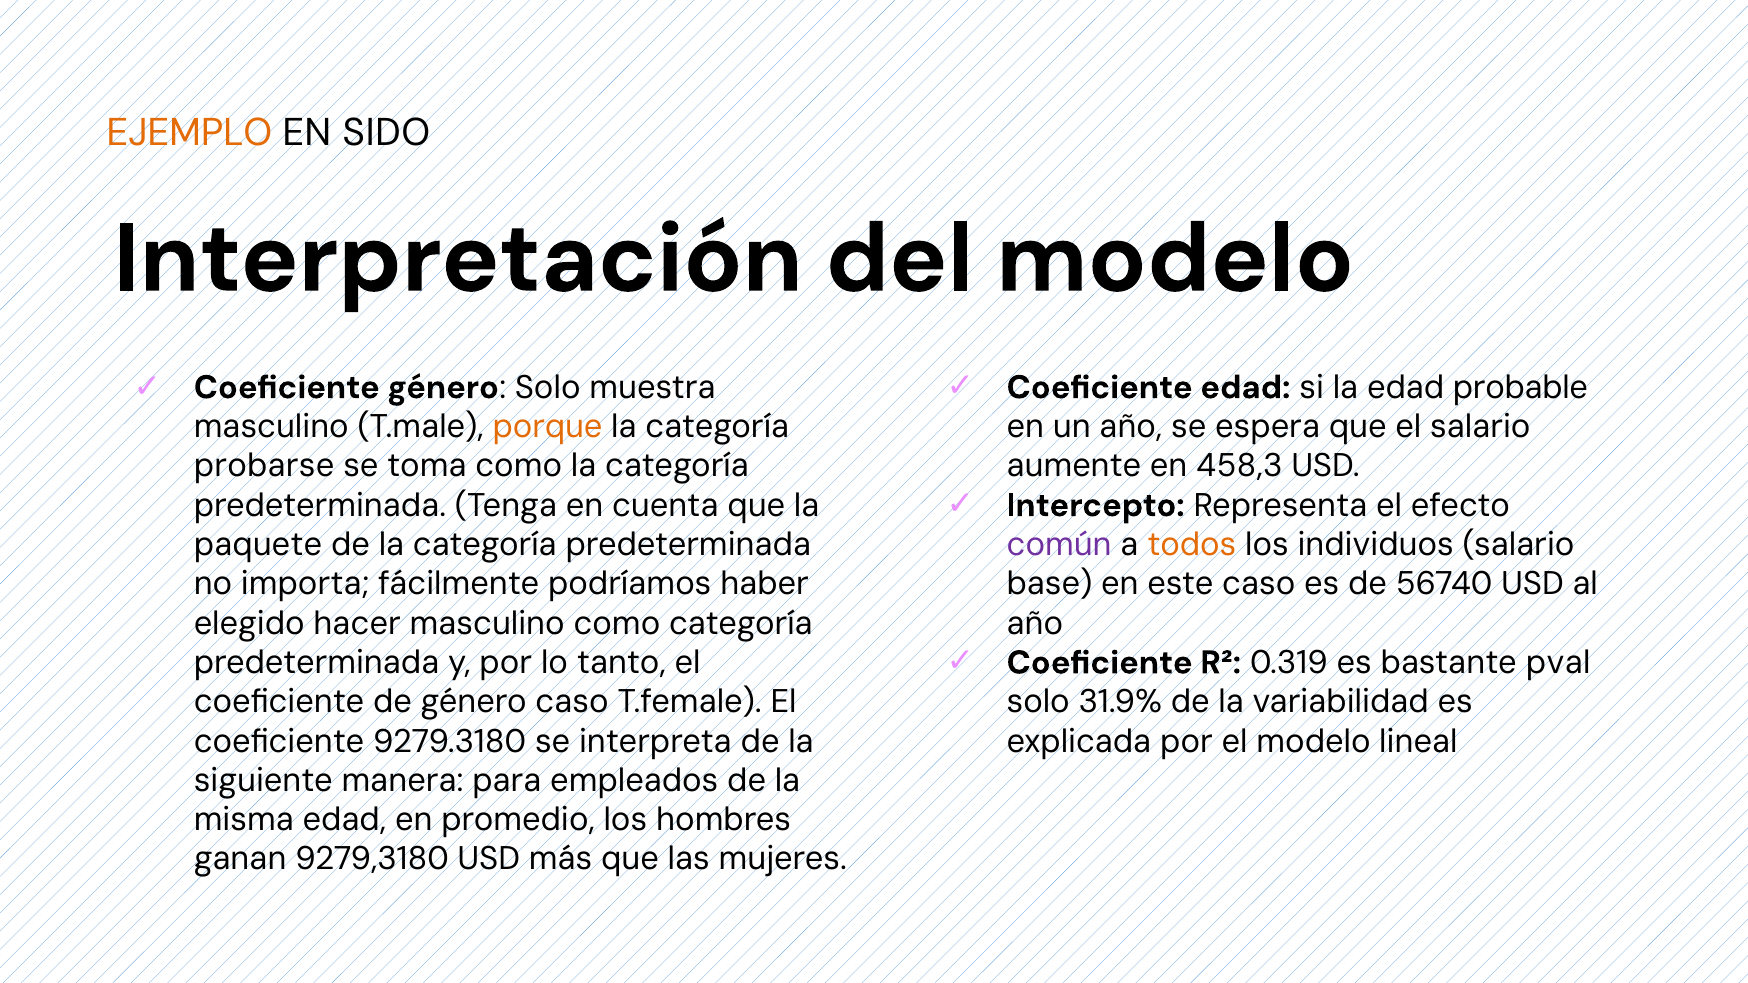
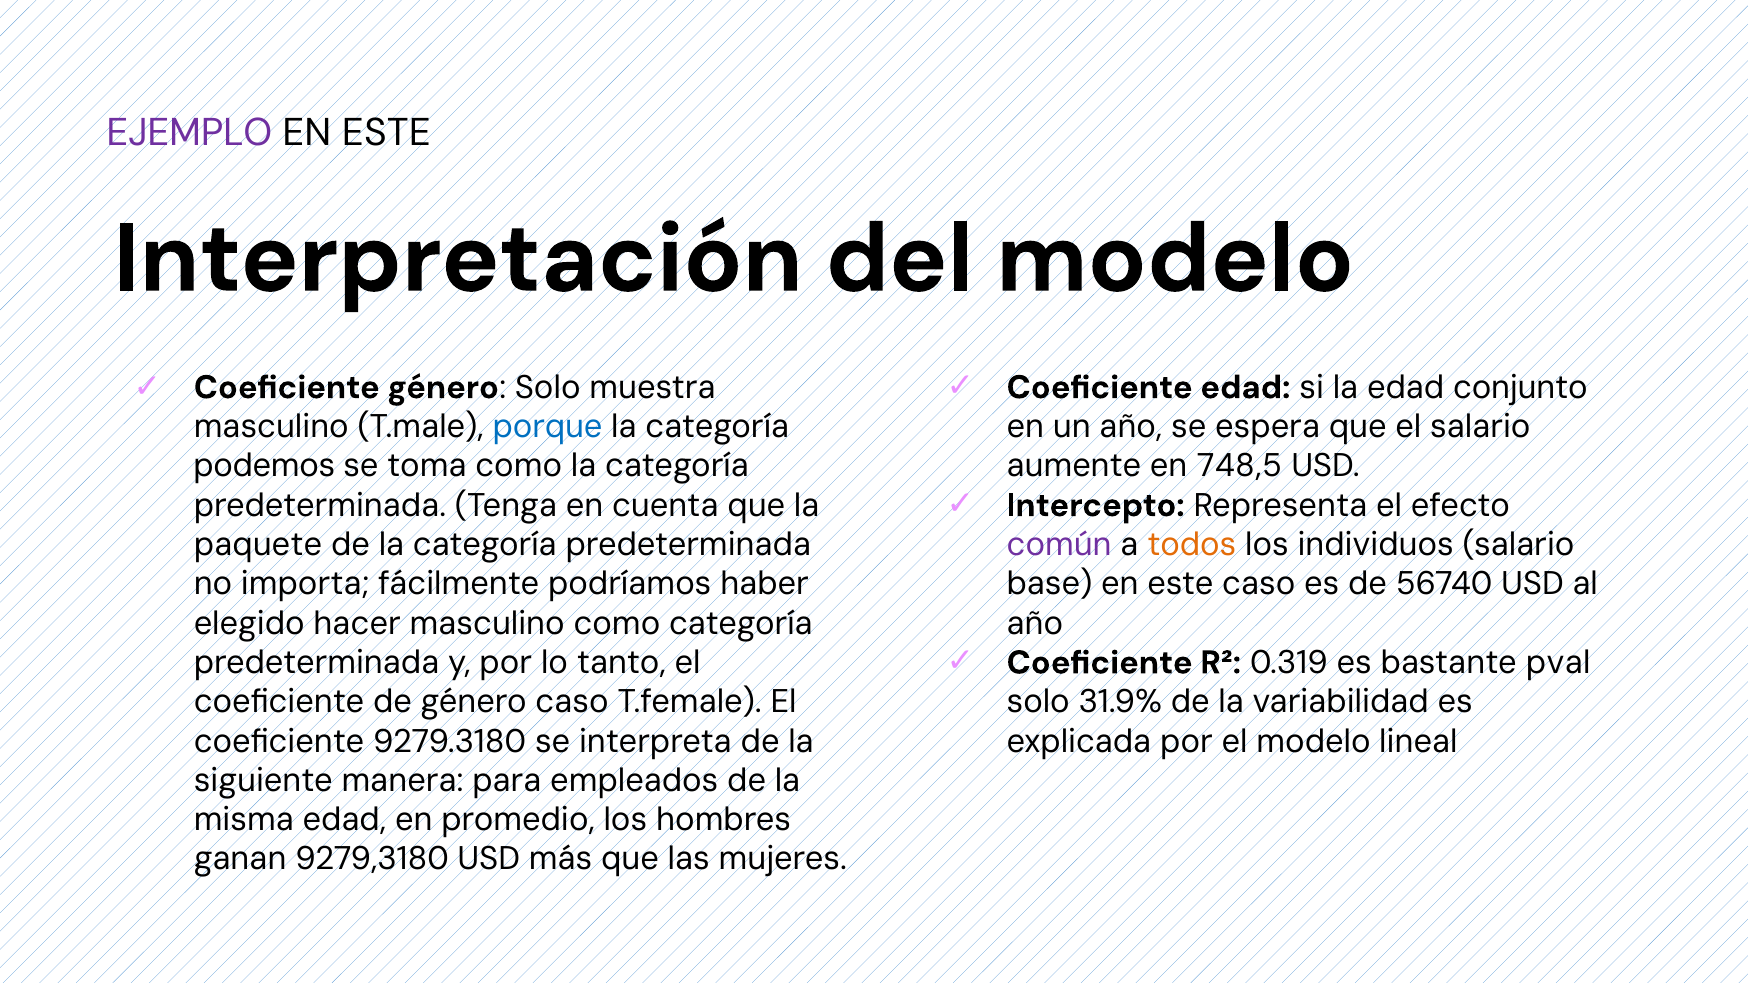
EJEMPLO colour: orange -> purple
SIDO at (386, 133): SIDO -> ESTE
probable: probable -> conjunto
porque colour: orange -> blue
probarse: probarse -> podemos
458,3: 458,3 -> 748,5
